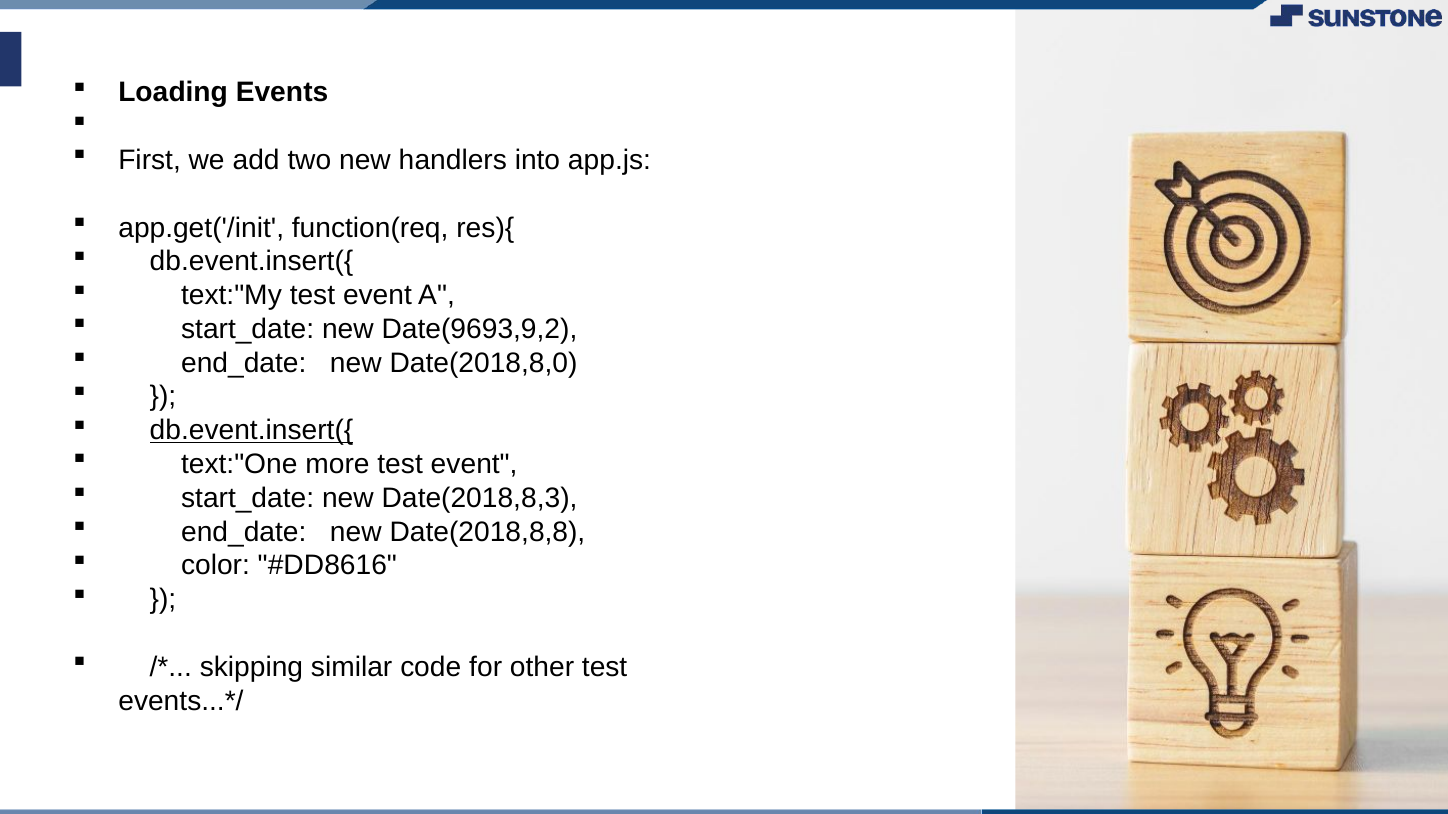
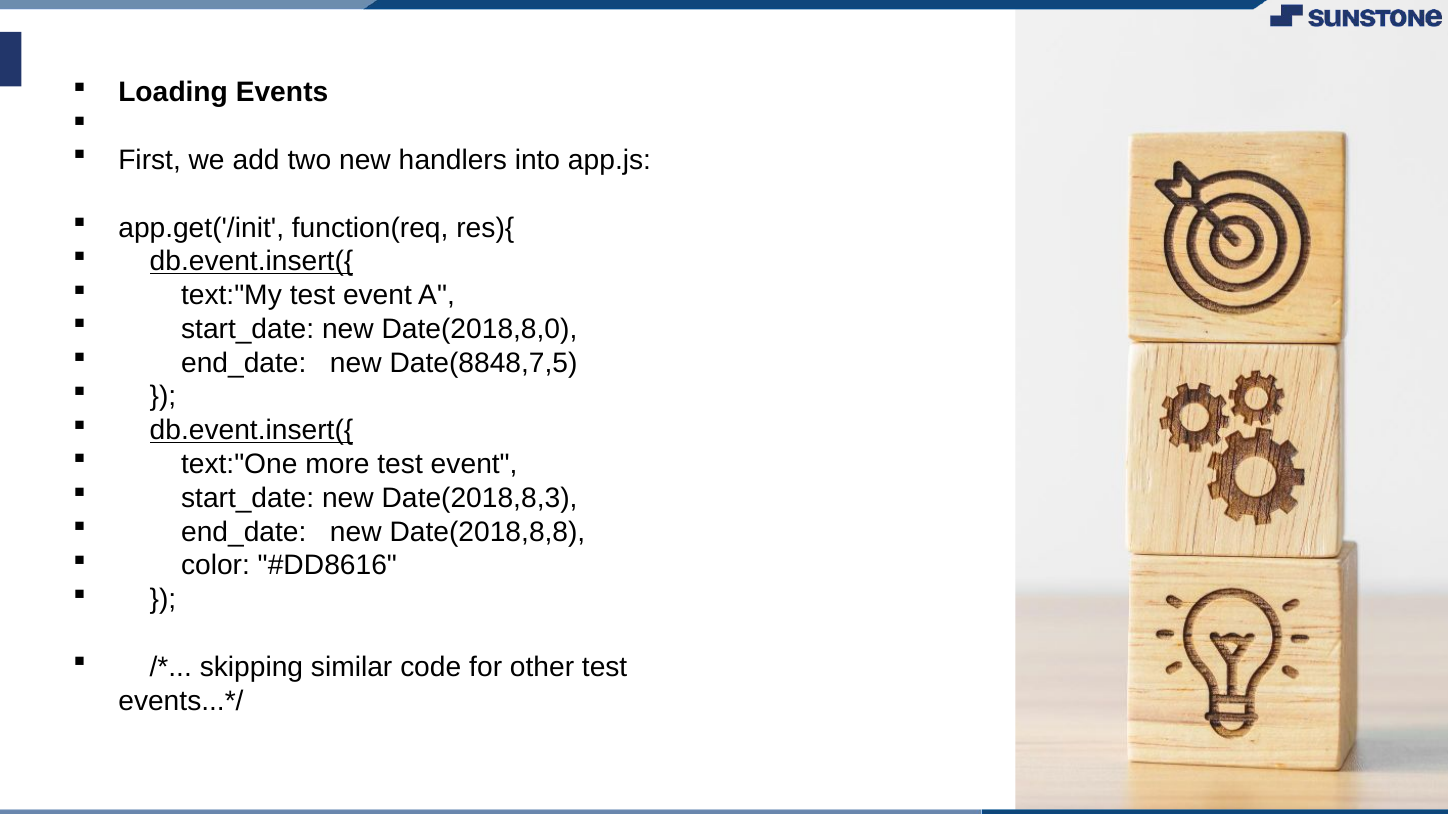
db.event.insert({ at (251, 262) underline: none -> present
Date(9693,9,2: Date(9693,9,2 -> Date(2018,8,0
Date(2018,8,0: Date(2018,8,0 -> Date(8848,7,5
